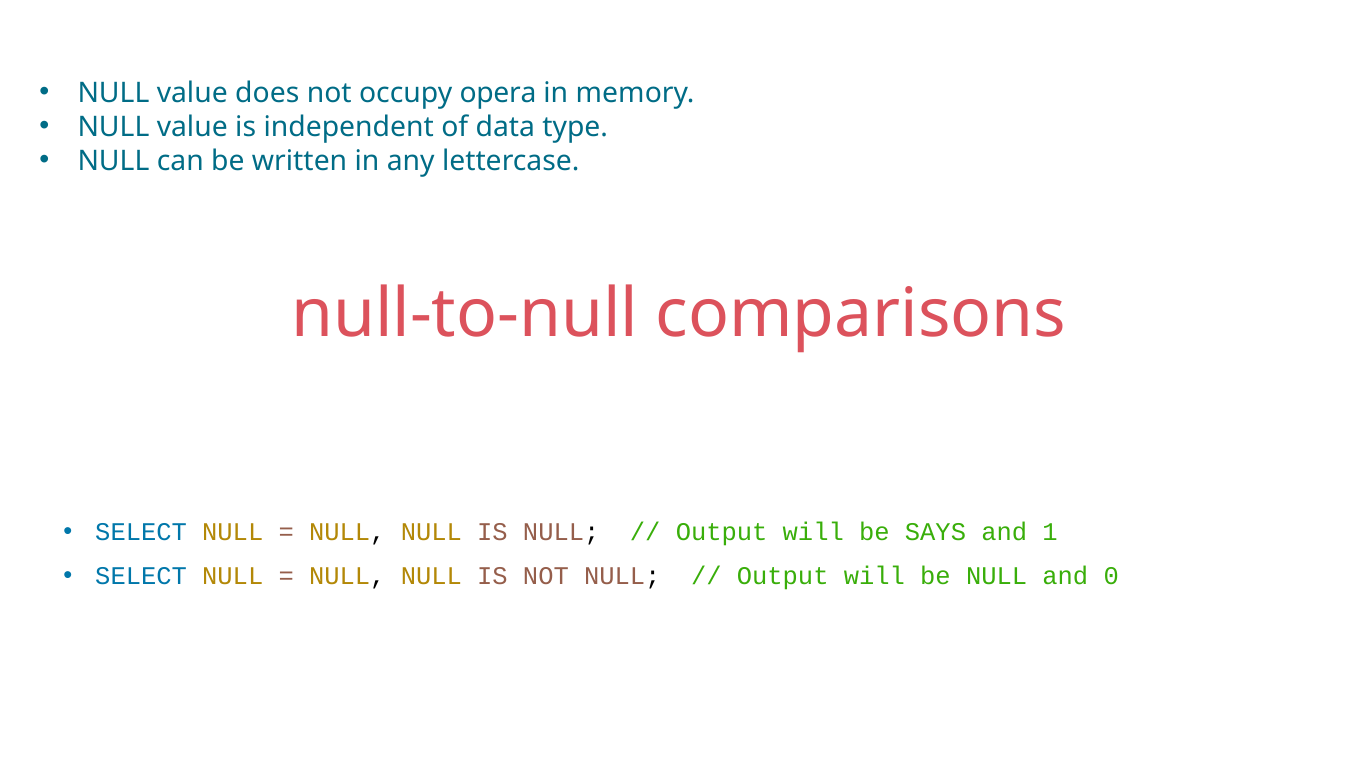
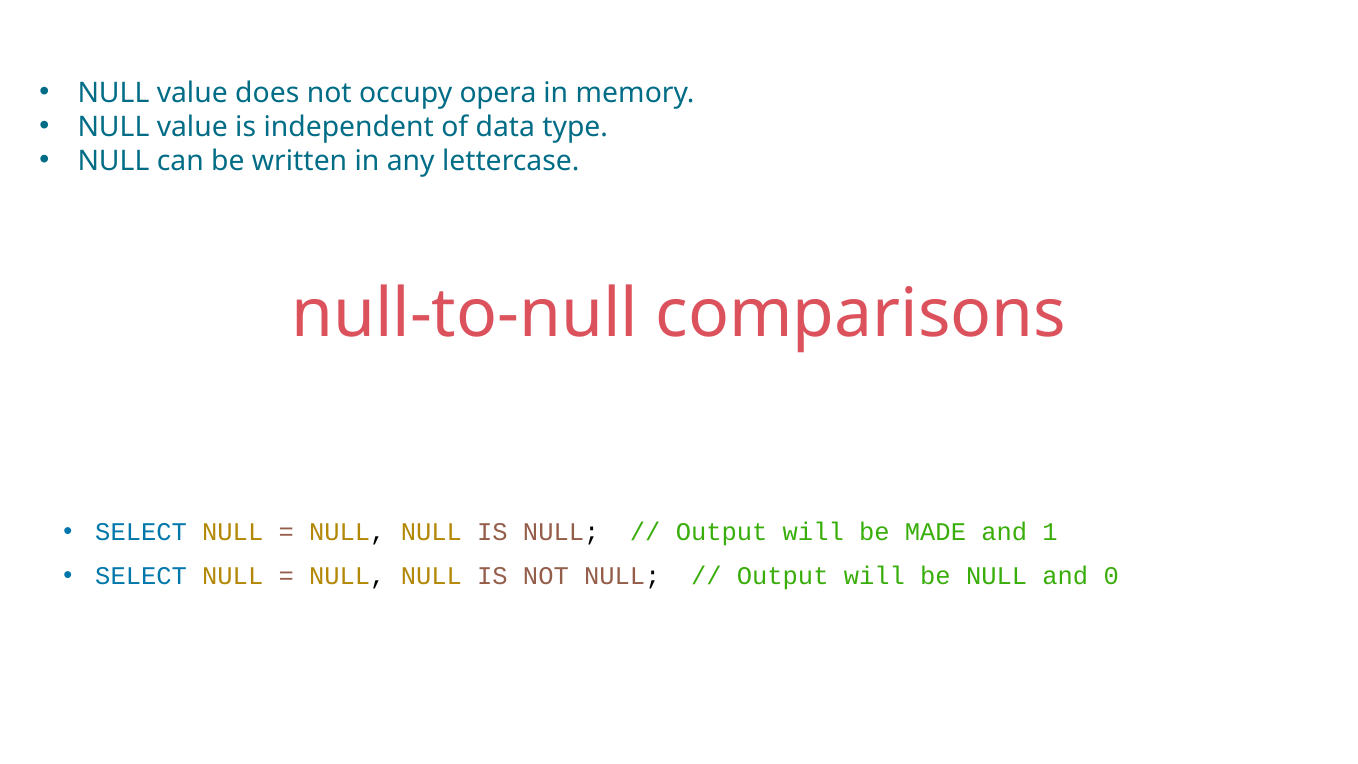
SAYS: SAYS -> MADE
